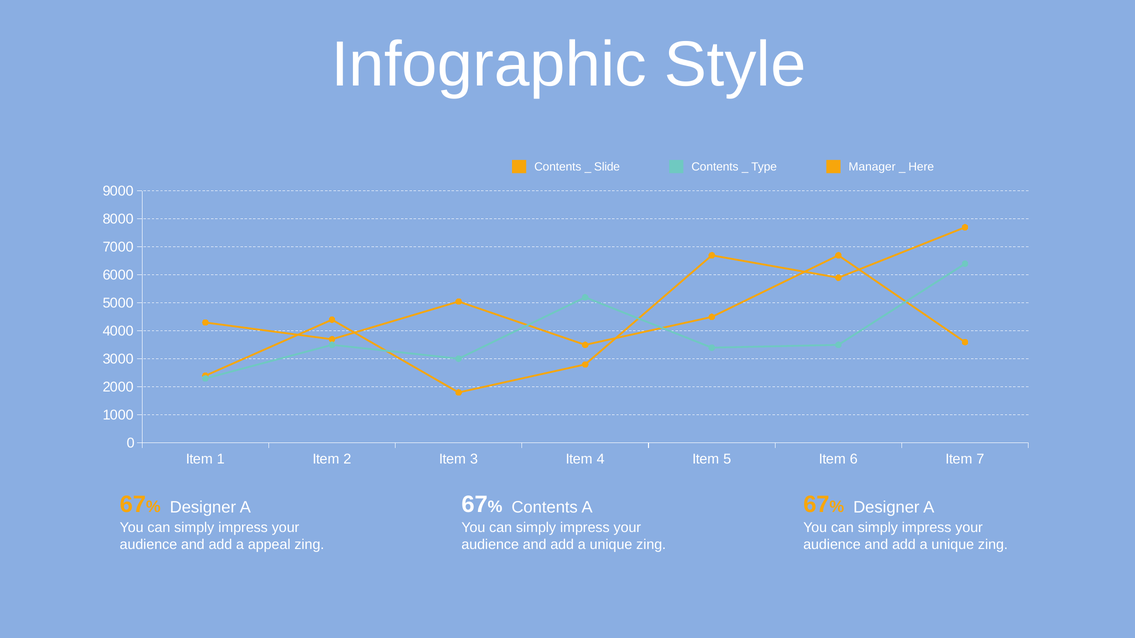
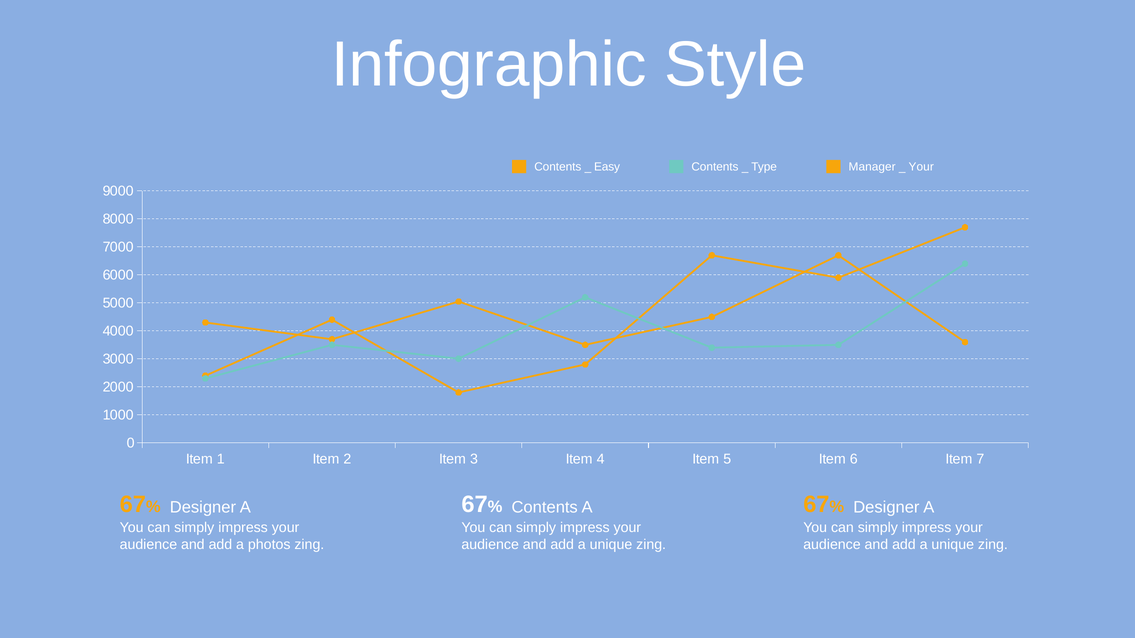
Slide: Slide -> Easy
Here at (921, 167): Here -> Your
appeal: appeal -> photos
